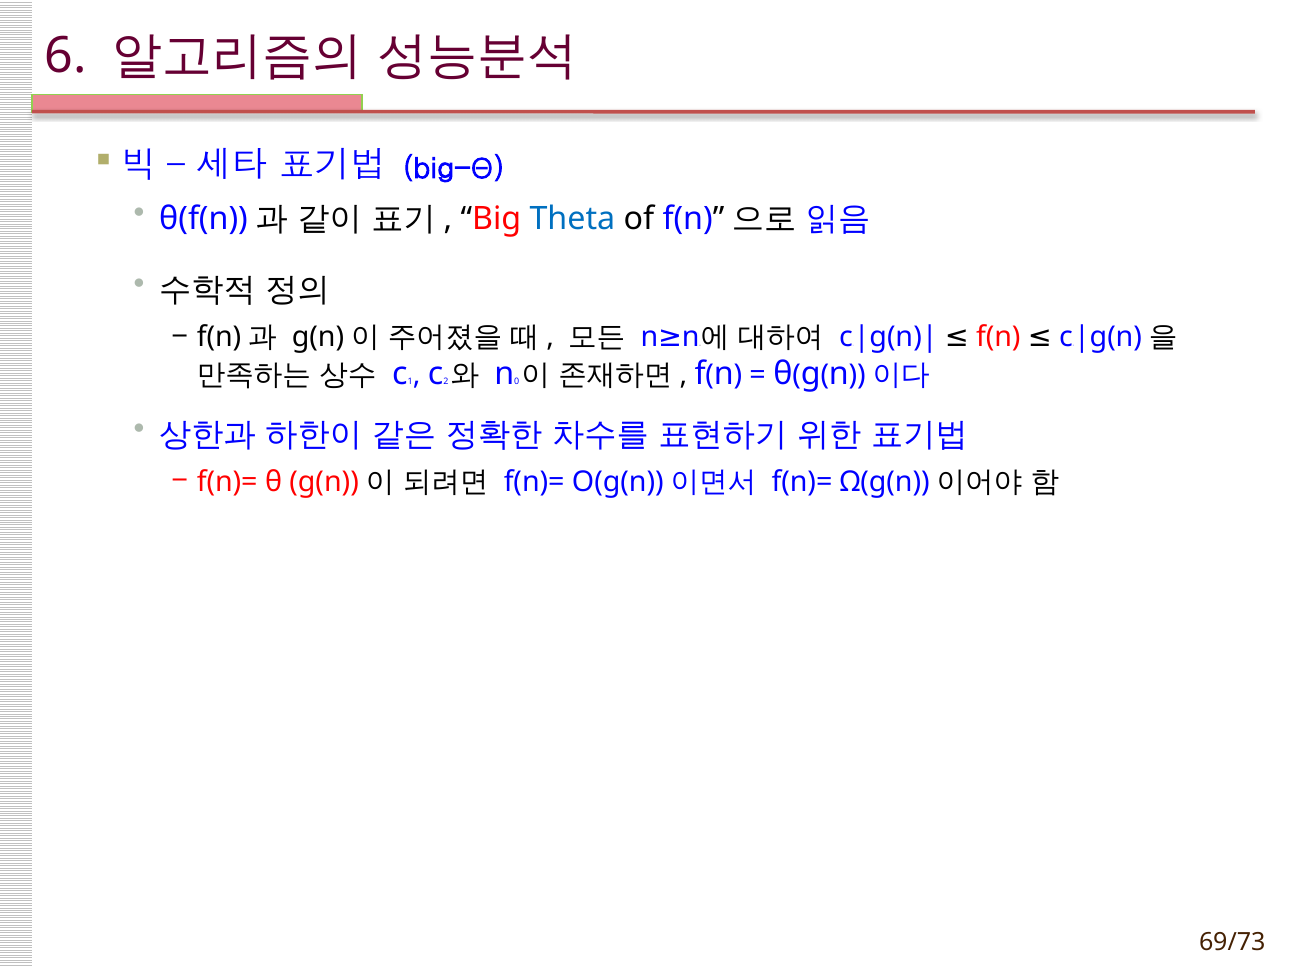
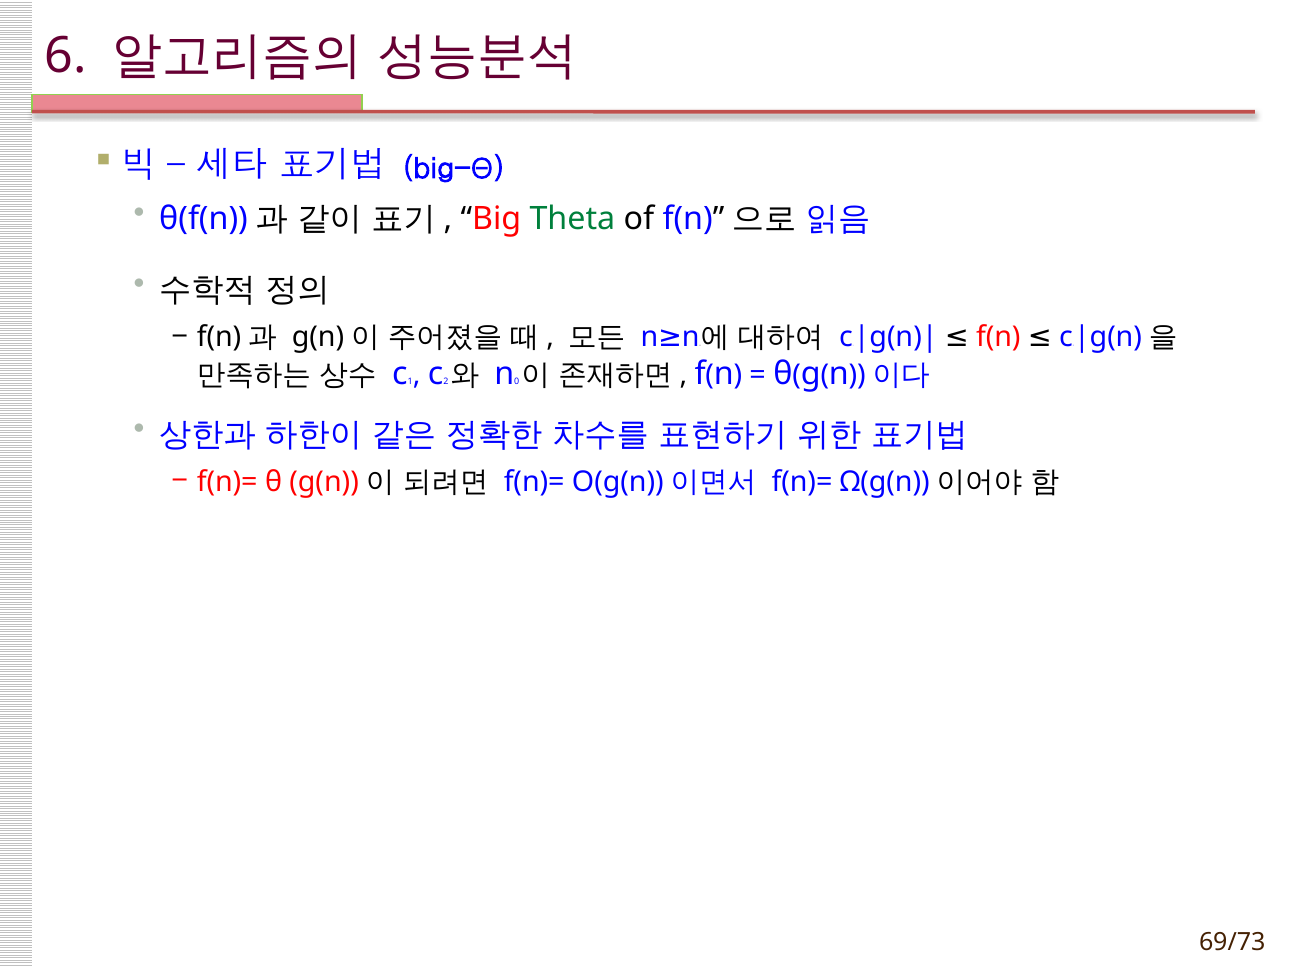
Theta colour: blue -> green
